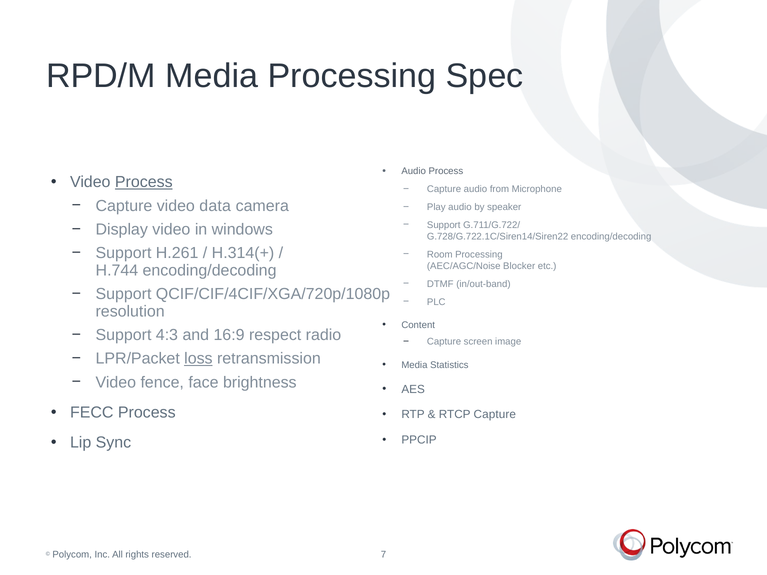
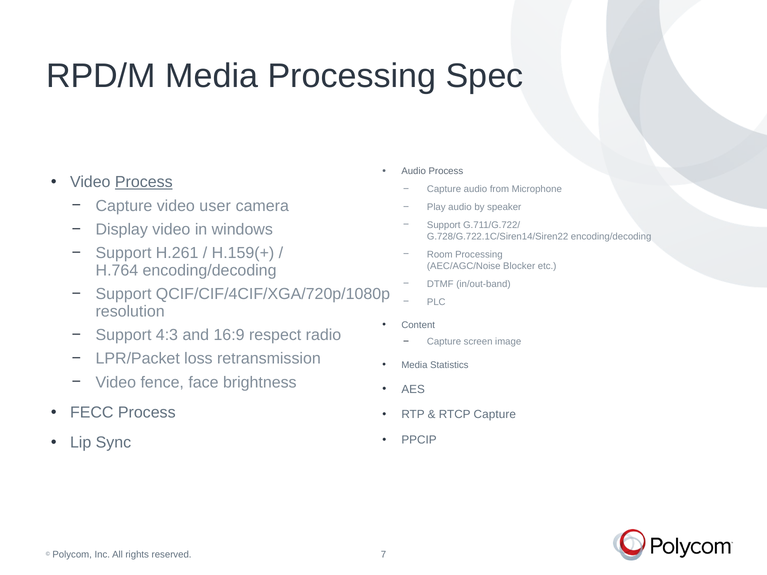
data: data -> user
H.314(+: H.314(+ -> H.159(+
H.744: H.744 -> H.764
loss underline: present -> none
